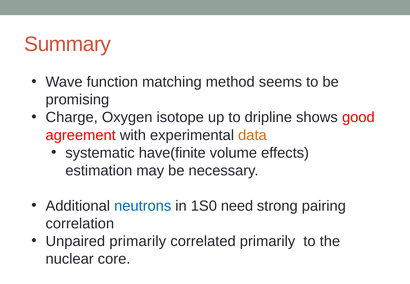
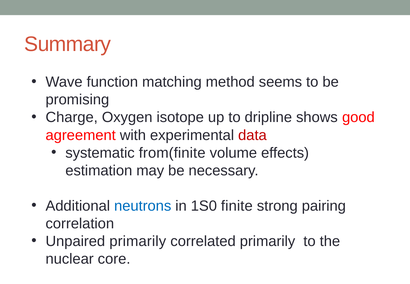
data colour: orange -> red
have(finite: have(finite -> from(finite
need: need -> finite
